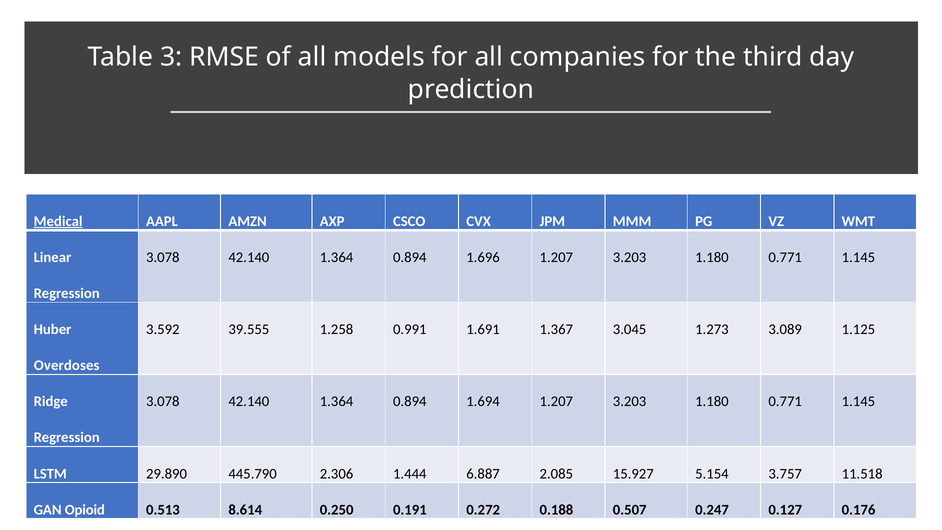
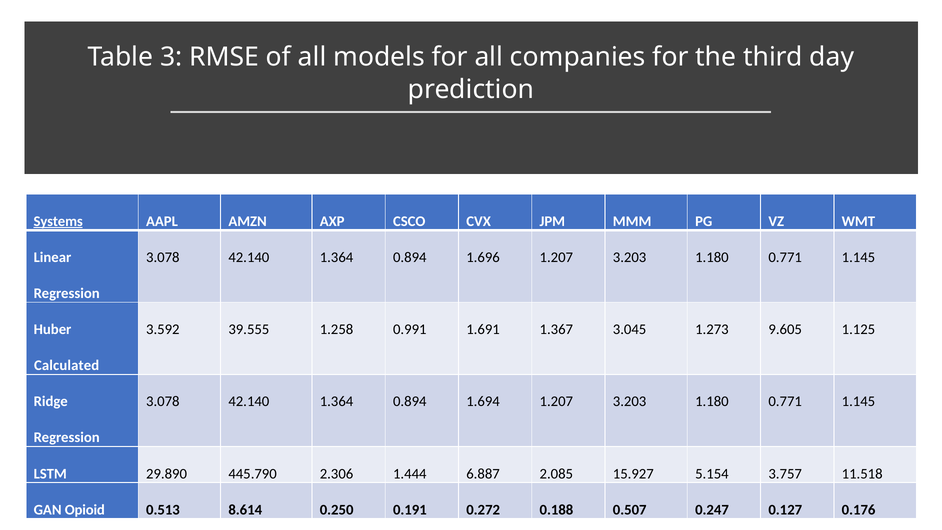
Medical: Medical -> Systems
3.089: 3.089 -> 9.605
Overdoses: Overdoses -> Calculated
